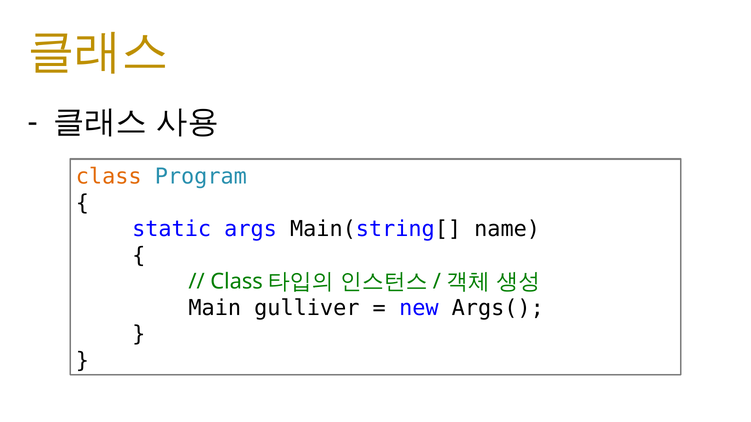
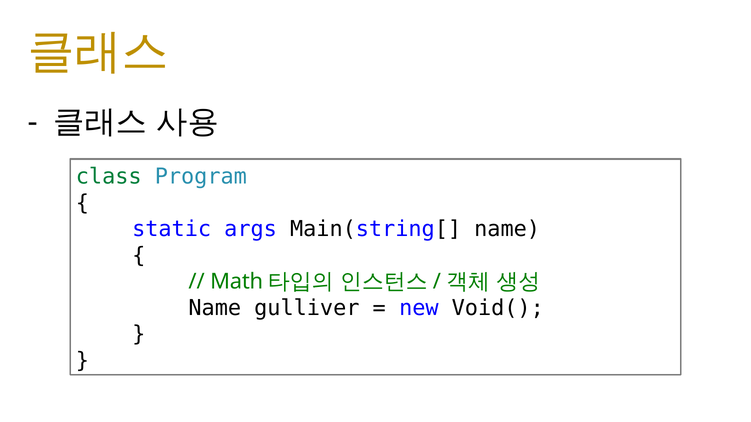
class at (109, 177) colour: orange -> green
Class at (237, 282): Class -> Math
Main at (215, 308): Main -> Name
Args(: Args( -> Void(
